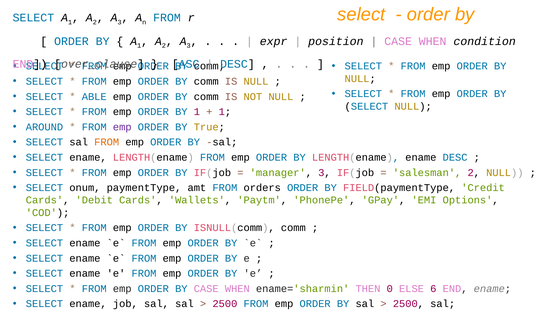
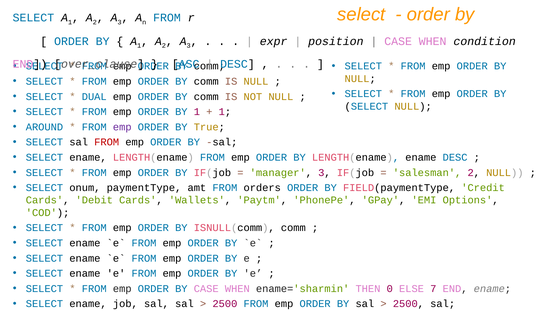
ABLE: ABLE -> DUAL
FROM at (107, 142) colour: orange -> red
6: 6 -> 7
